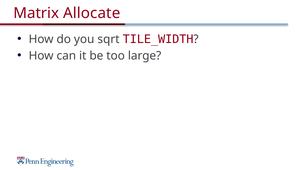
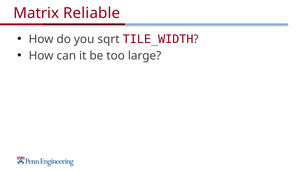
Allocate: Allocate -> Reliable
